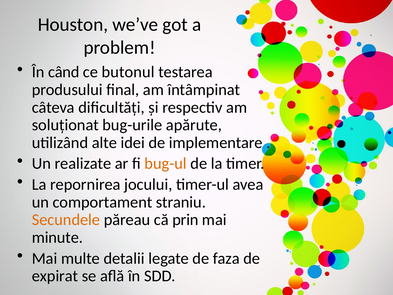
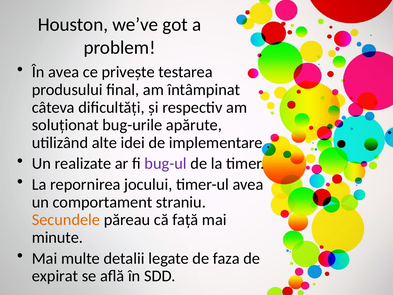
În când: când -> avea
butonul: butonul -> priveşte
bug-ul colour: orange -> purple
prin: prin -> faţă
